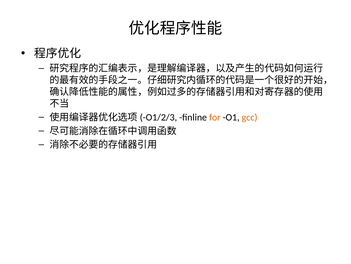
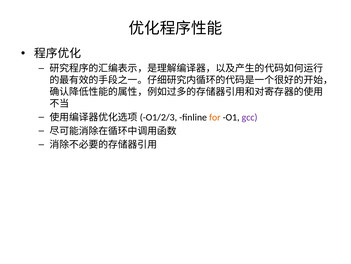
gcc colour: orange -> purple
